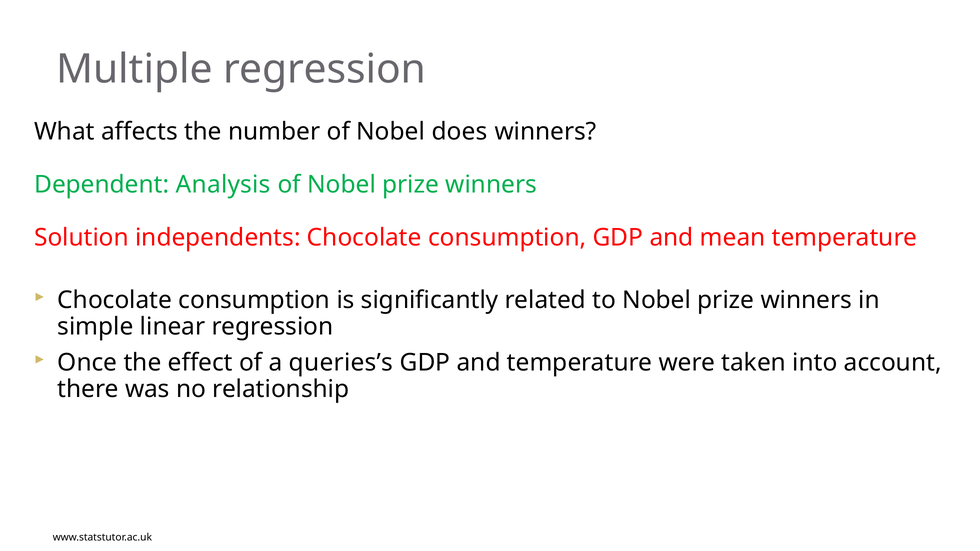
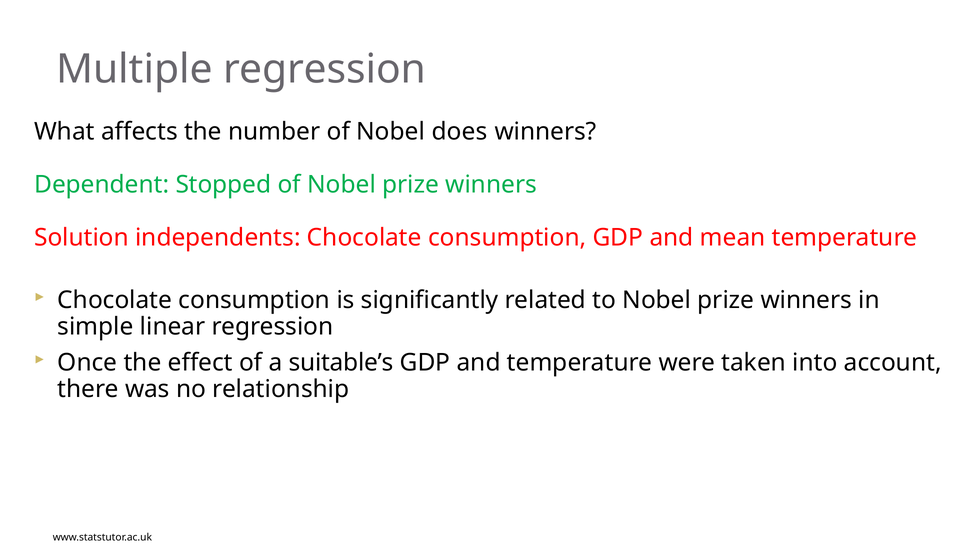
Analysis: Analysis -> Stopped
queries’s: queries’s -> suitable’s
